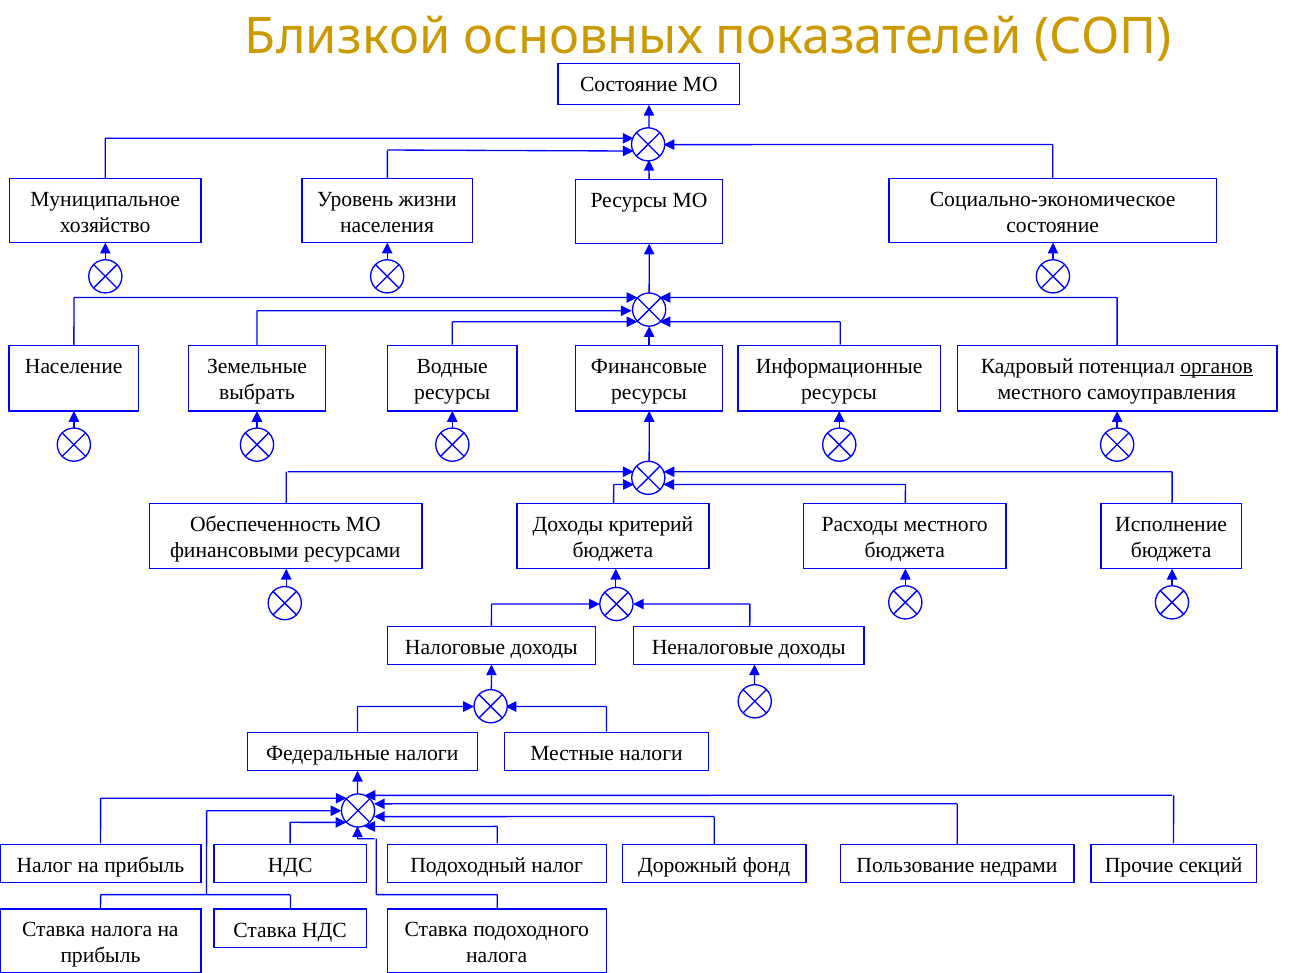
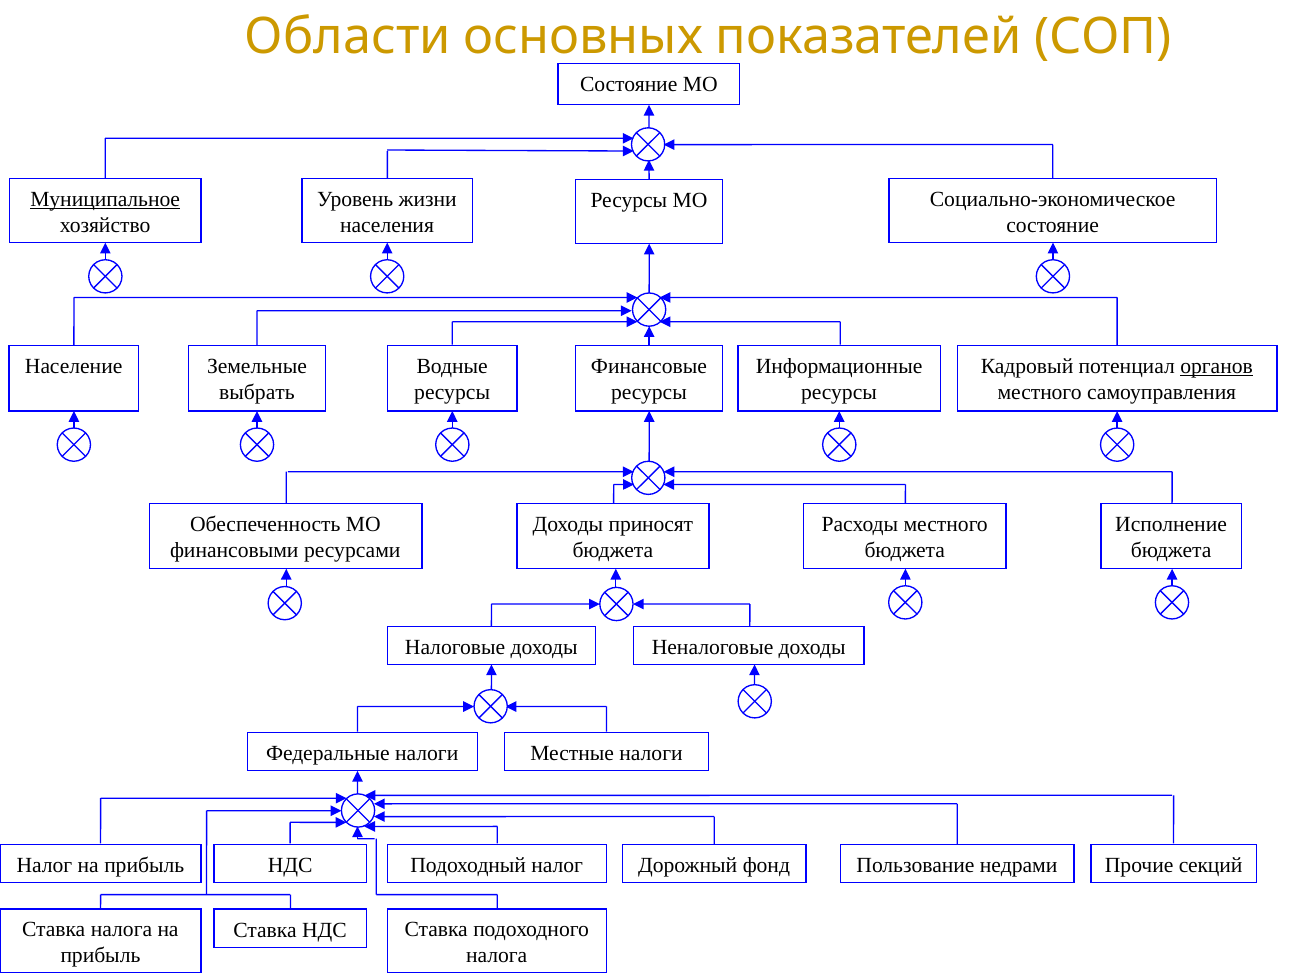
Близкой: Близкой -> Области
Муниципальное underline: none -> present
критерий: критерий -> приносят
